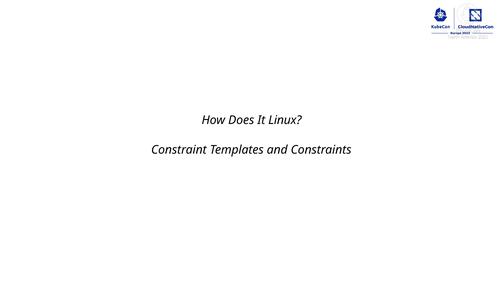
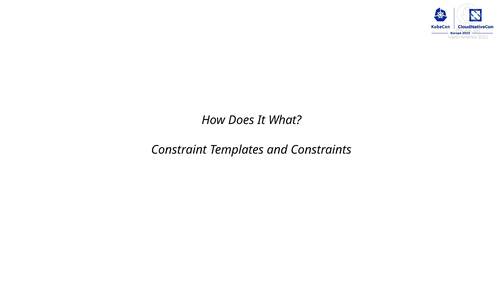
Linux: Linux -> What
